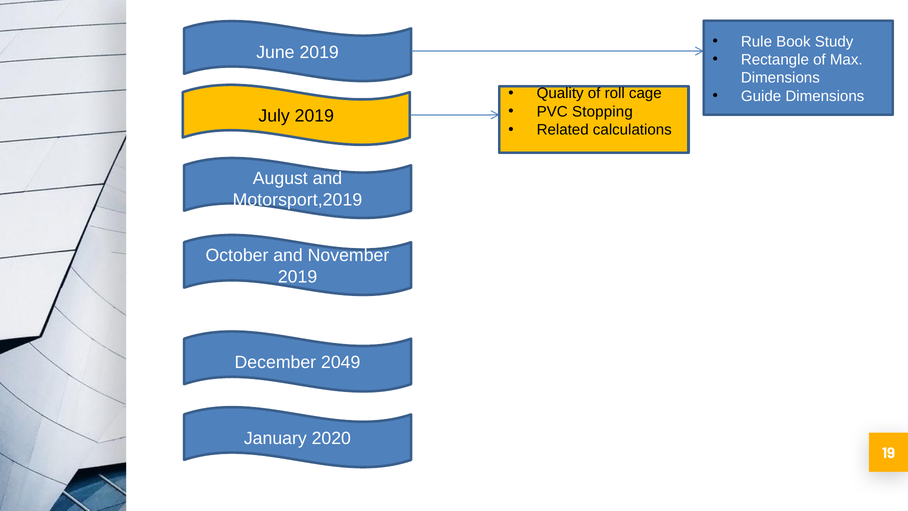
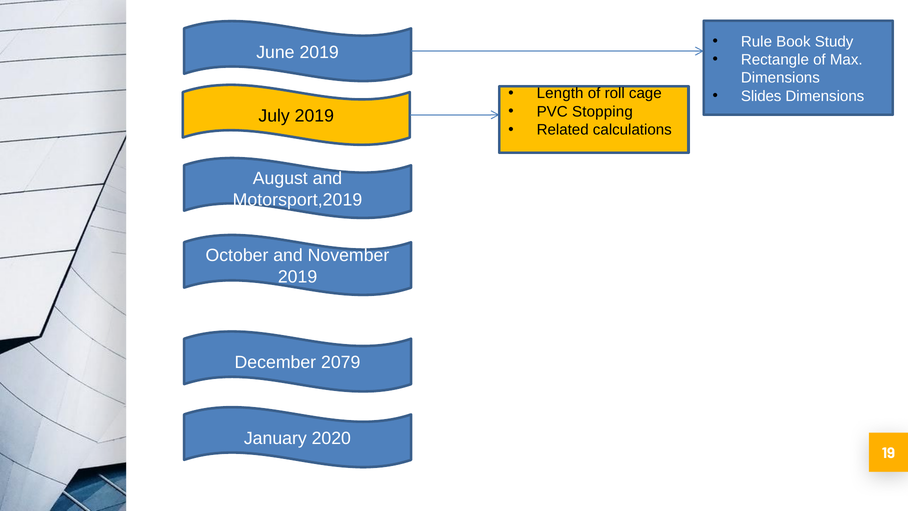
Quality: Quality -> Length
Guide: Guide -> Slides
2049: 2049 -> 2079
